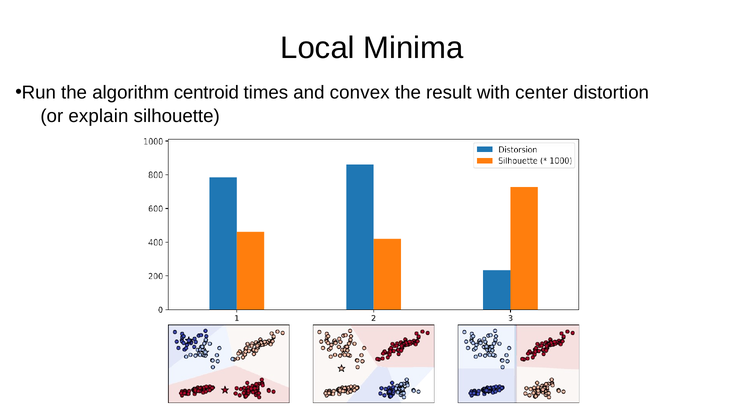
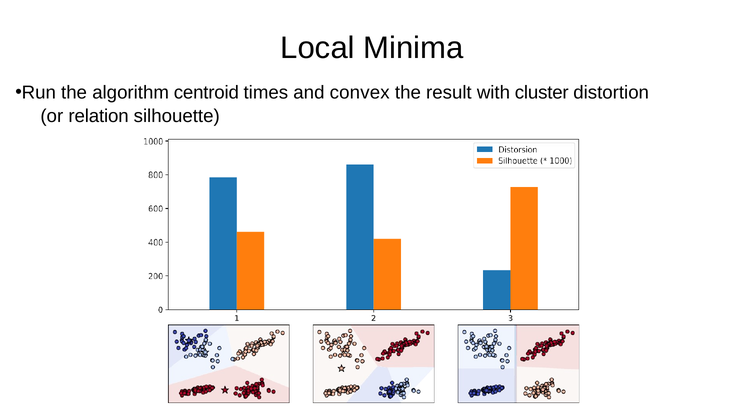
center: center -> cluster
explain: explain -> relation
